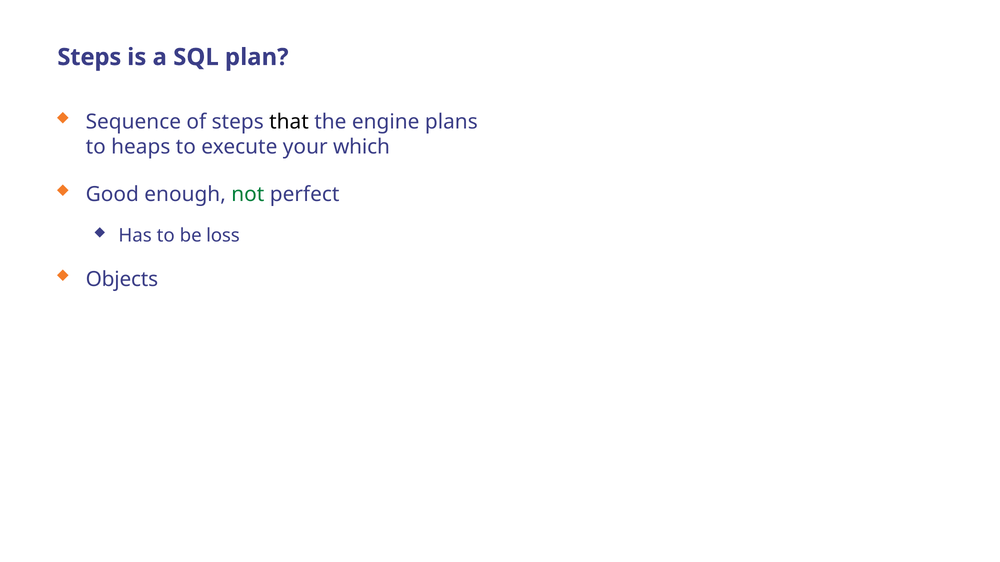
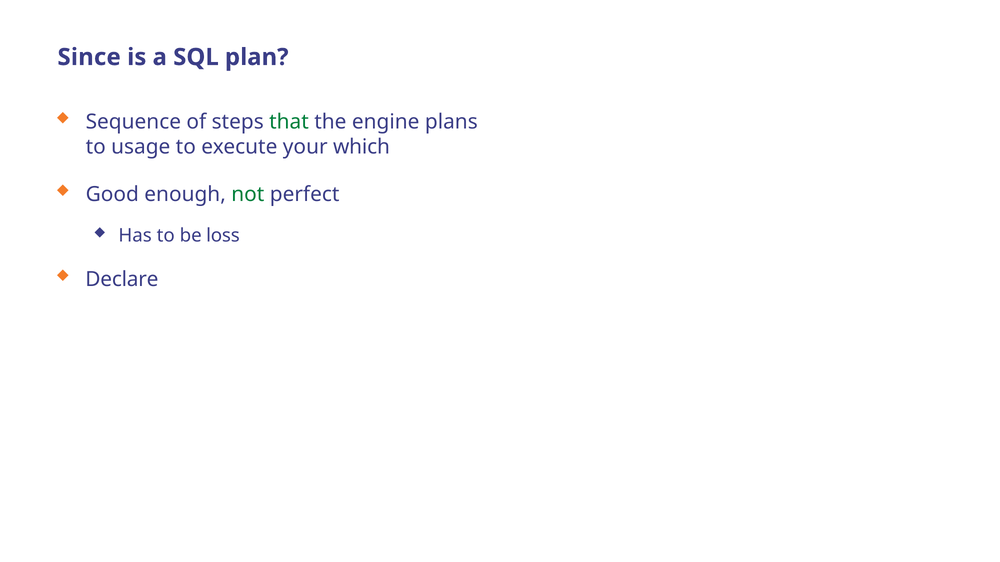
Steps at (89, 57): Steps -> Since
that colour: black -> green
heaps: heaps -> usage
Objects: Objects -> Declare
